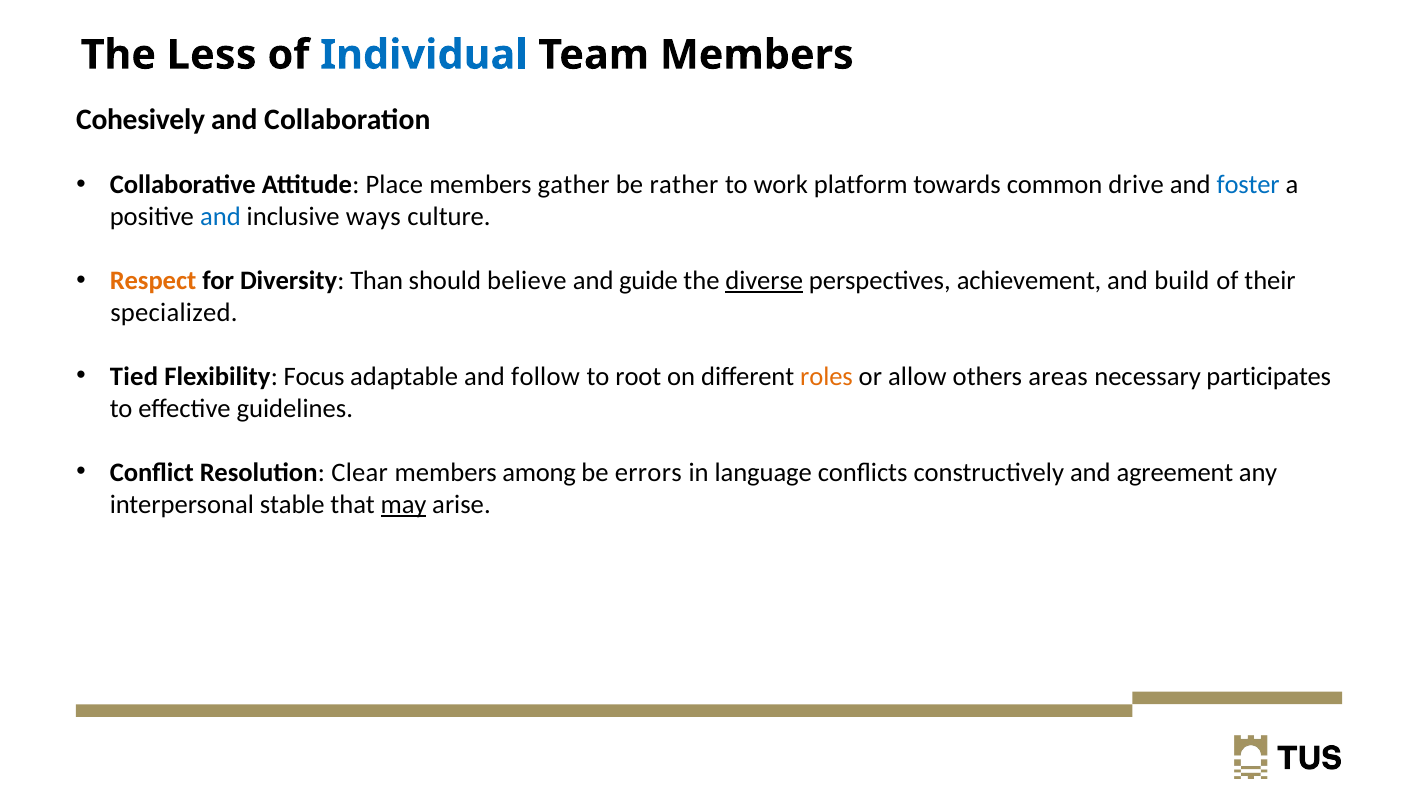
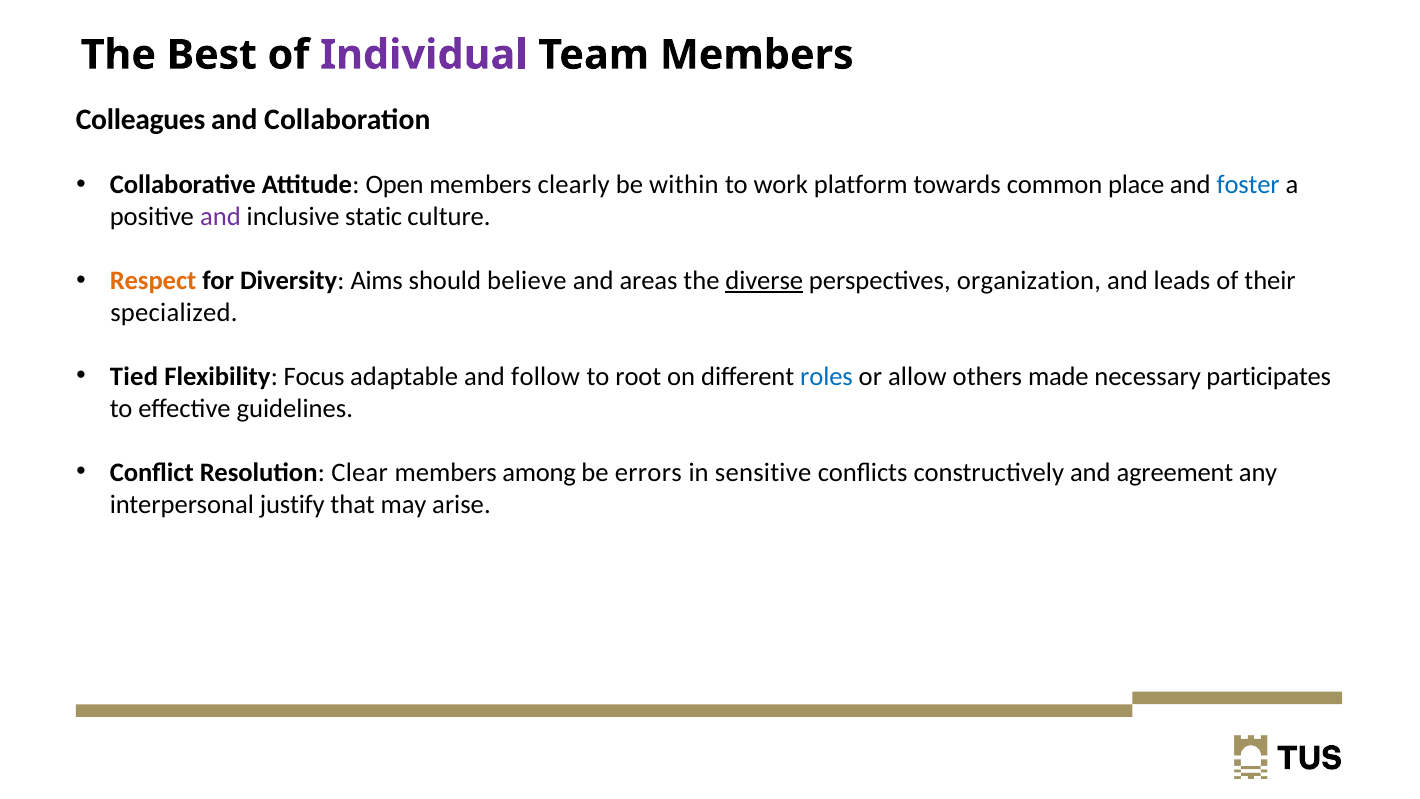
Less: Less -> Best
Individual colour: blue -> purple
Cohesively: Cohesively -> Colleagues
Place: Place -> Open
gather: gather -> clearly
rather: rather -> within
drive: drive -> place
and at (220, 217) colour: blue -> purple
ways: ways -> static
Than: Than -> Aims
guide: guide -> areas
achievement: achievement -> organization
build: build -> leads
roles colour: orange -> blue
areas: areas -> made
language: language -> sensitive
stable: stable -> justify
may underline: present -> none
